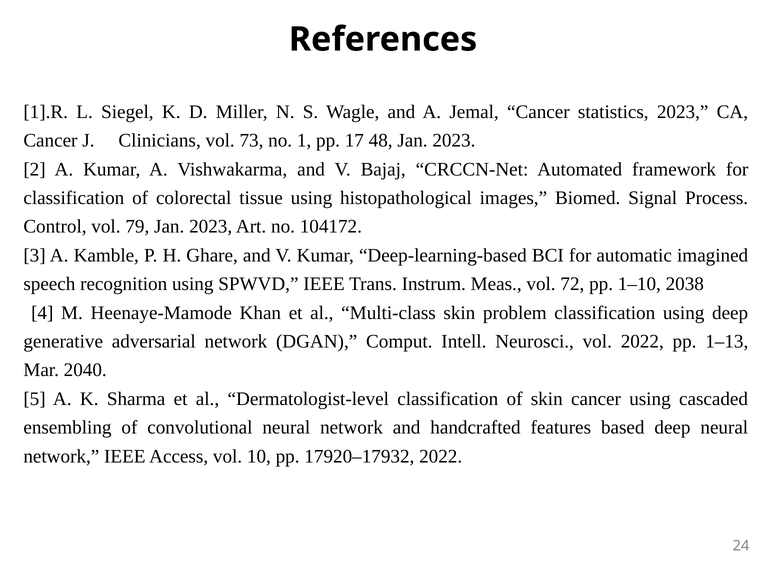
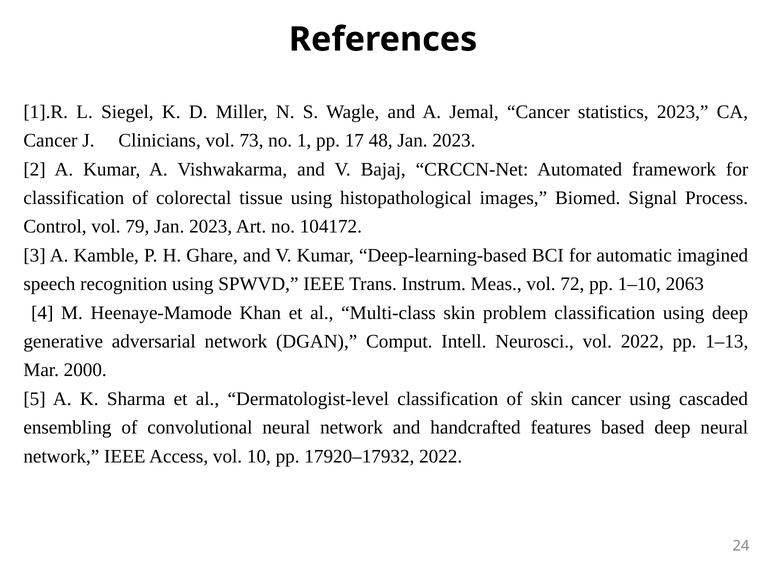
2038: 2038 -> 2063
2040: 2040 -> 2000
